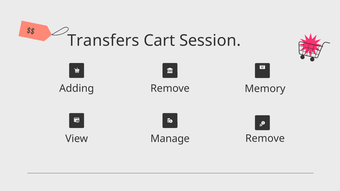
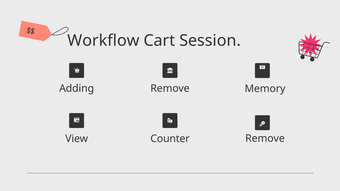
Transfers: Transfers -> Workflow
Manage: Manage -> Counter
